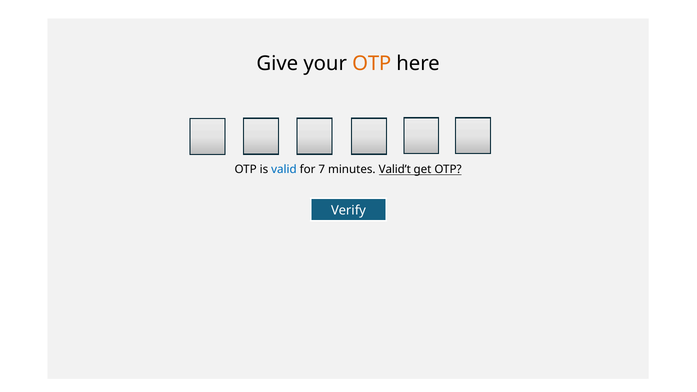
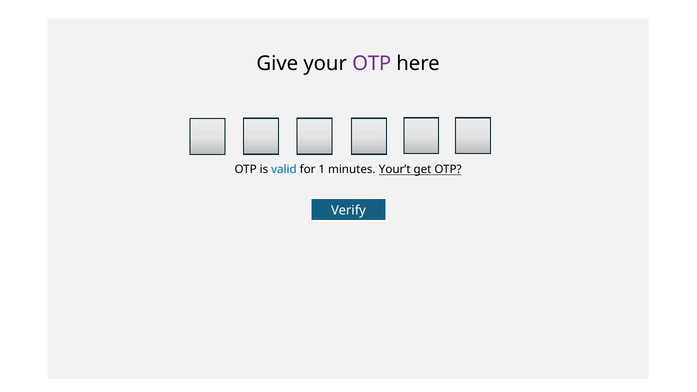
OTP at (372, 64) colour: orange -> purple
7: 7 -> 1
Valid’t: Valid’t -> Your’t
